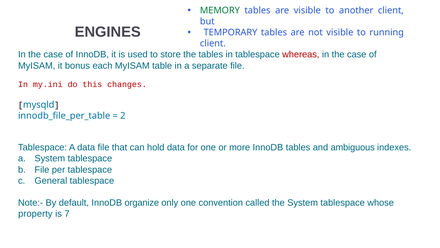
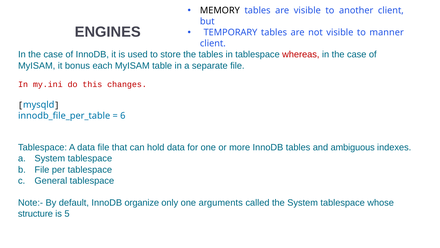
MEMORY colour: green -> black
running: running -> manner
2: 2 -> 6
convention: convention -> arguments
property: property -> structure
7: 7 -> 5
